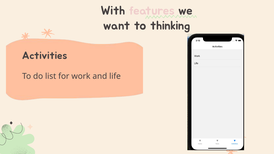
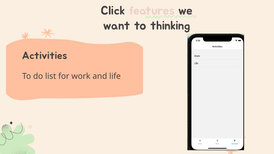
With: With -> Click
